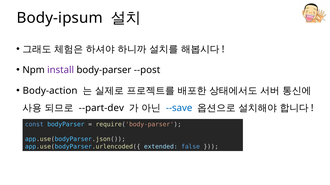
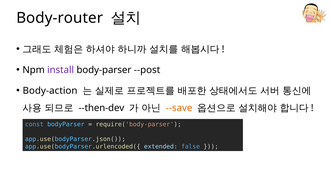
Body-ipsum: Body-ipsum -> Body-router
--part-dev: --part-dev -> --then-dev
--save colour: blue -> orange
